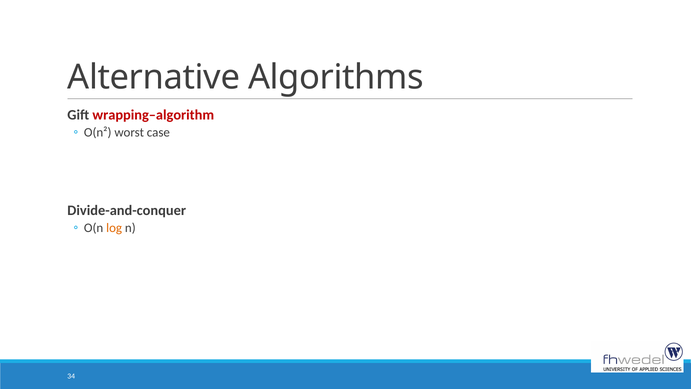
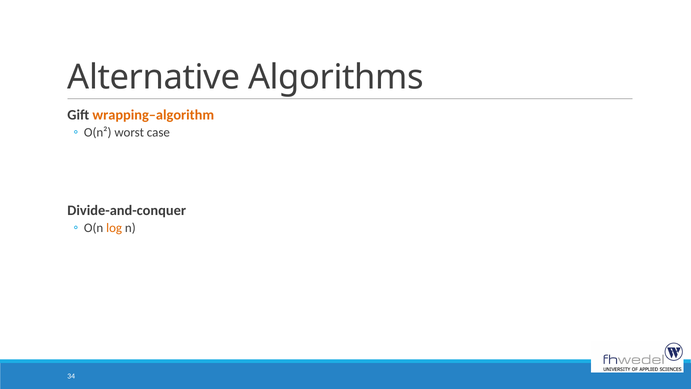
wrapping–algorithm colour: red -> orange
